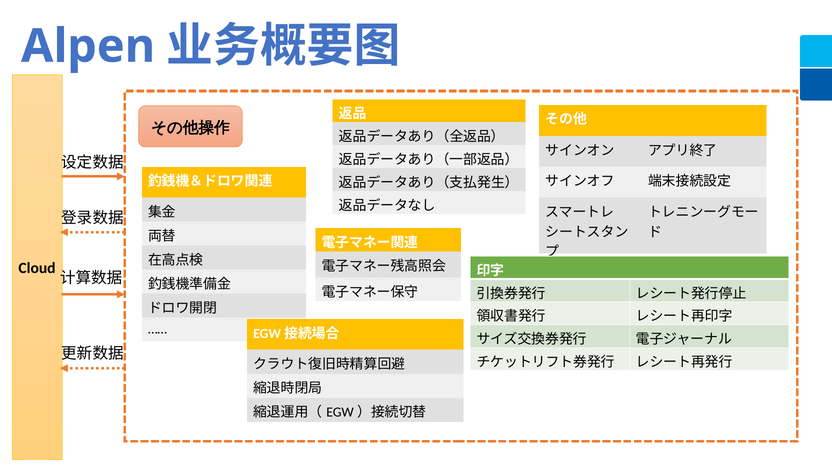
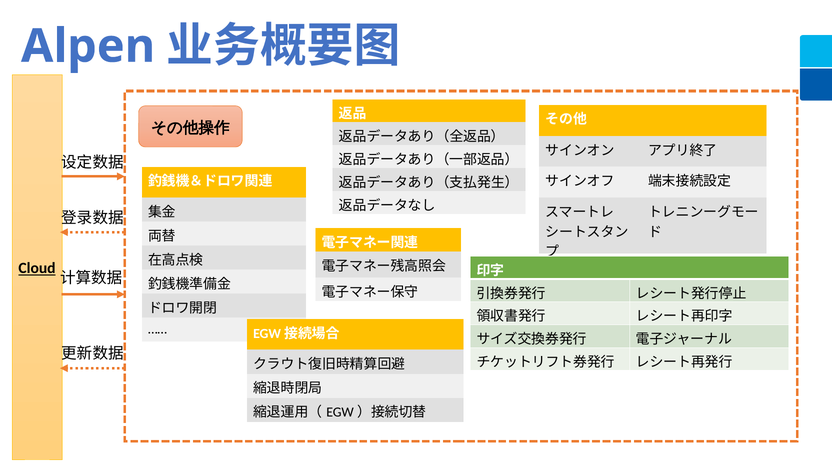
Cloud underline: none -> present
